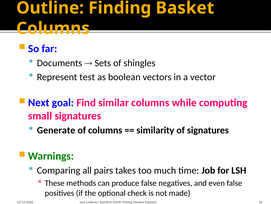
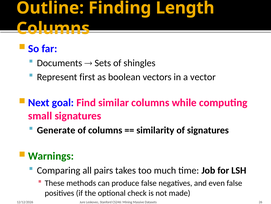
Basket: Basket -> Length
test: test -> first
